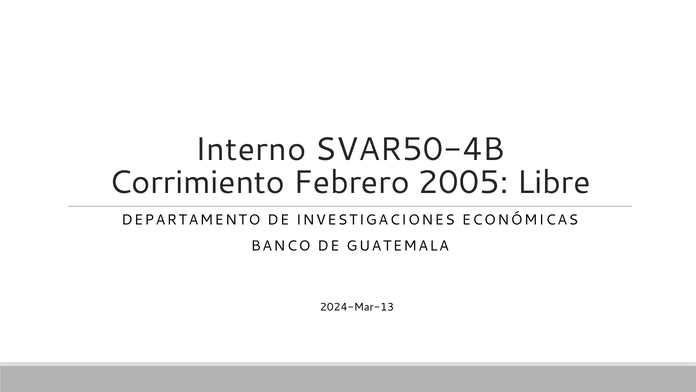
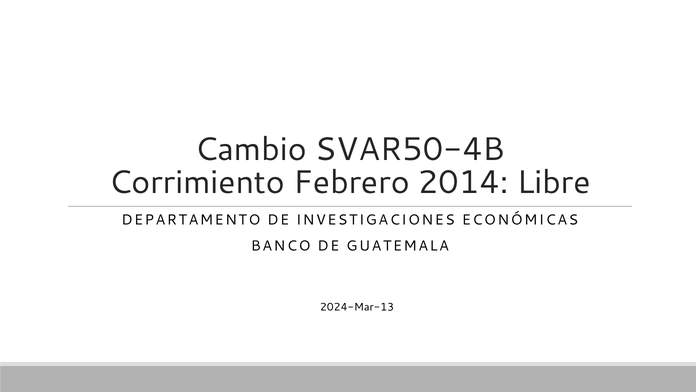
Interno: Interno -> Cambio
2005: 2005 -> 2014
